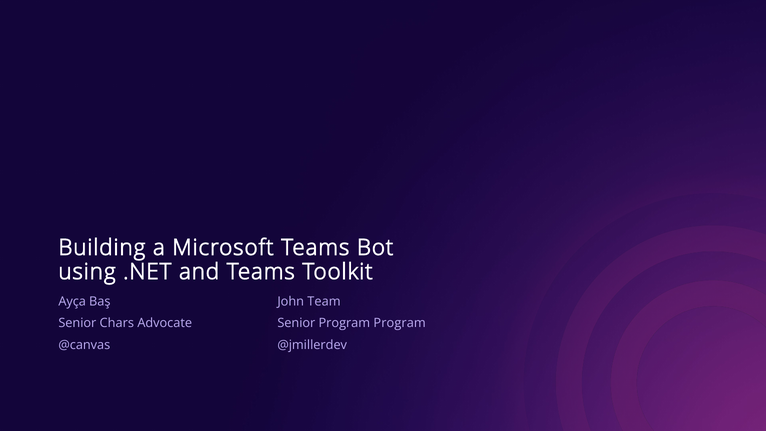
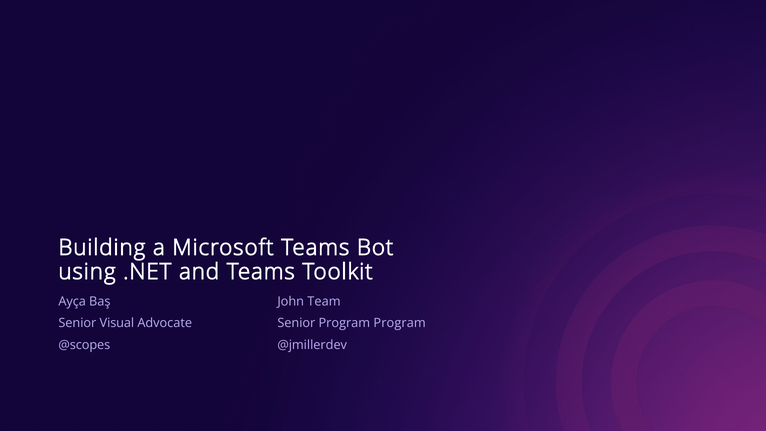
Chars: Chars -> Visual
@canvas: @canvas -> @scopes
